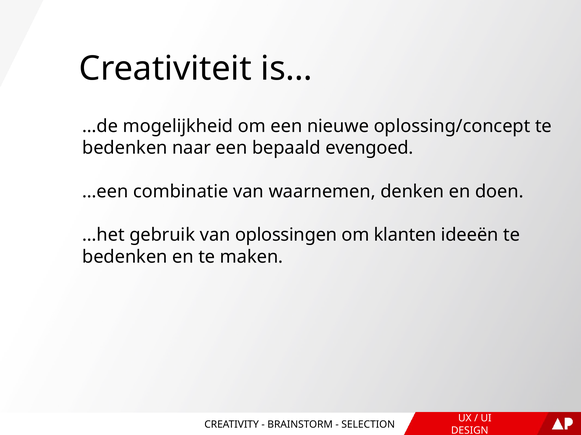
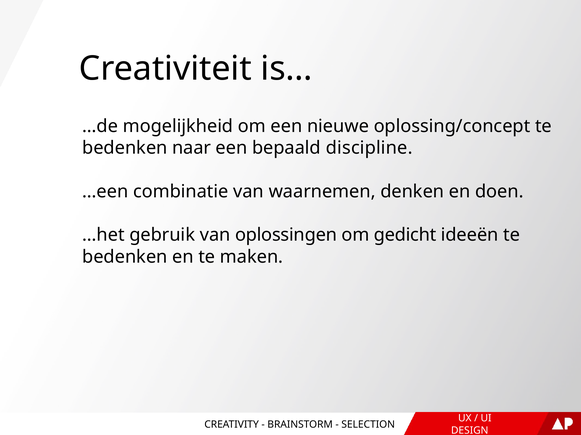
evengoed: evengoed -> discipline
klanten: klanten -> gedicht
